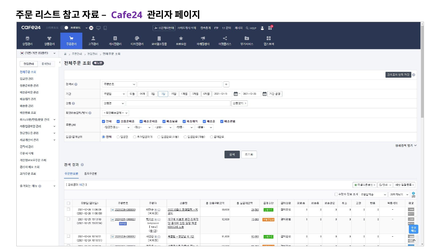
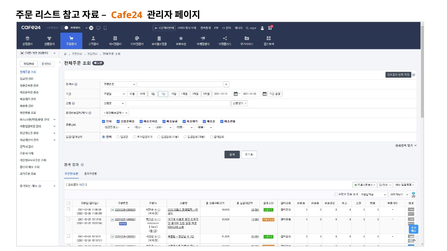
Cafe24 colour: purple -> orange
